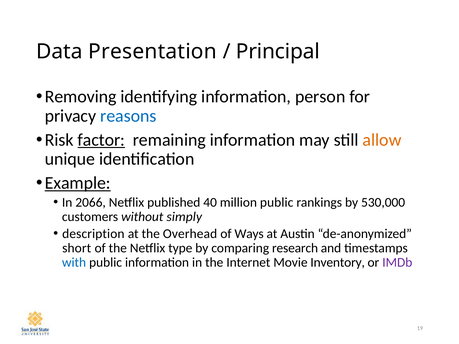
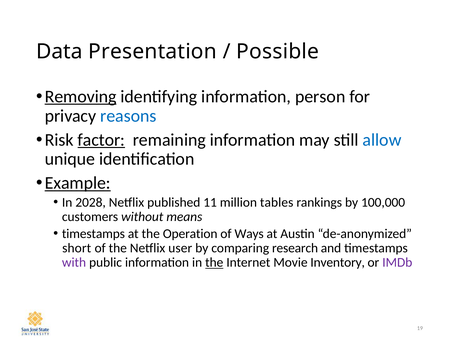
Principal: Principal -> Possible
Removing underline: none -> present
allow colour: orange -> blue
2066: 2066 -> 2028
40: 40 -> 11
million public: public -> tables
530,000: 530,000 -> 100,000
simply: simply -> means
description at (93, 234): description -> timestamps
Overhead: Overhead -> Operation
type: type -> user
with colour: blue -> purple
the at (214, 263) underline: none -> present
